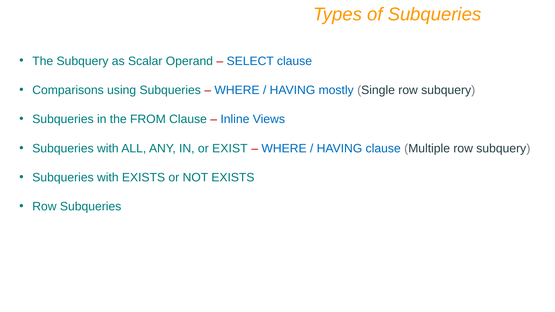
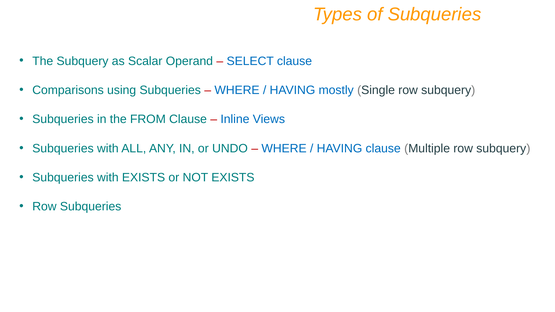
EXIST: EXIST -> UNDO
